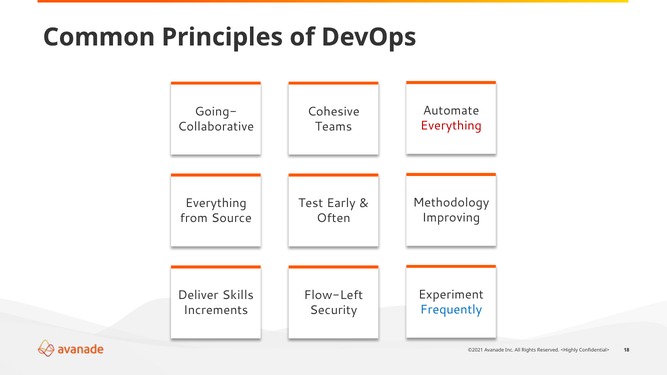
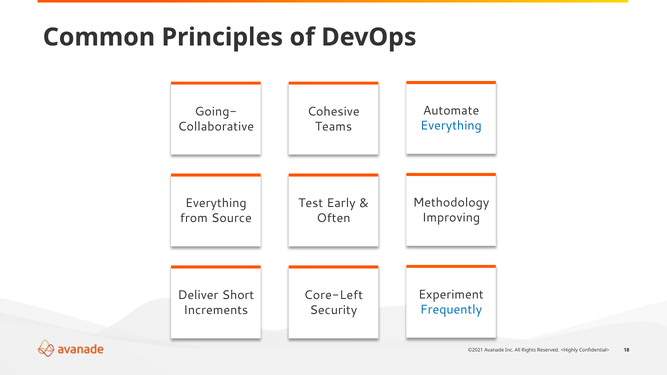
Everything at (451, 126) colour: red -> blue
Skills: Skills -> Short
Flow-Left: Flow-Left -> Core-Left
